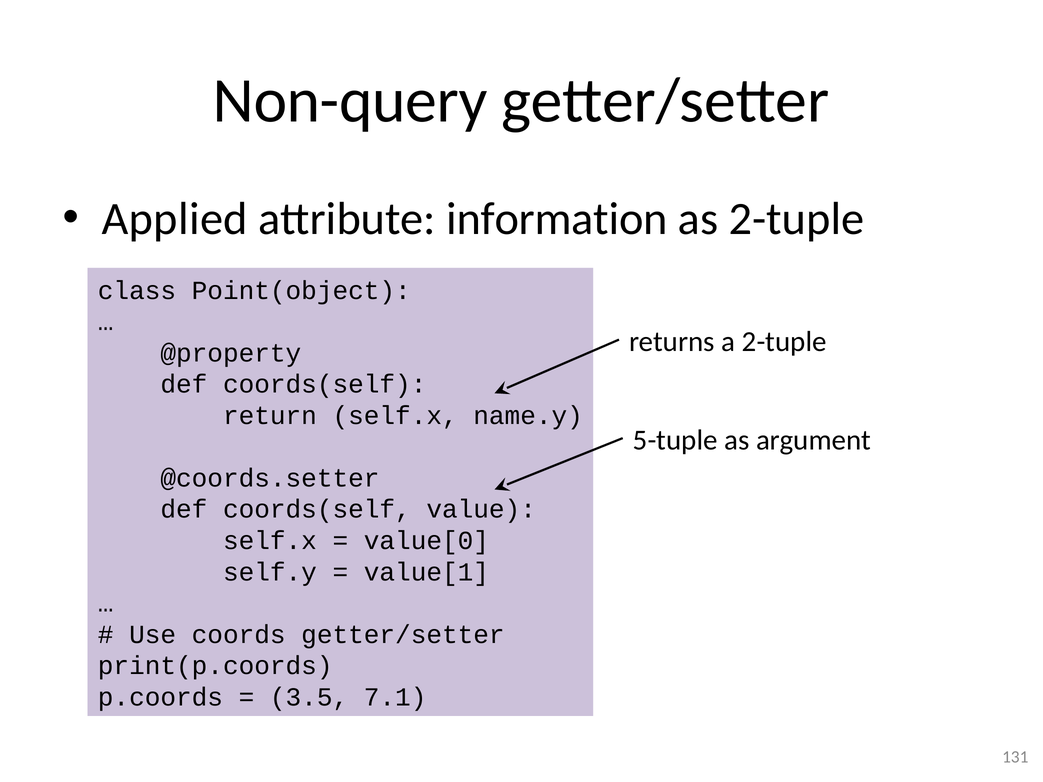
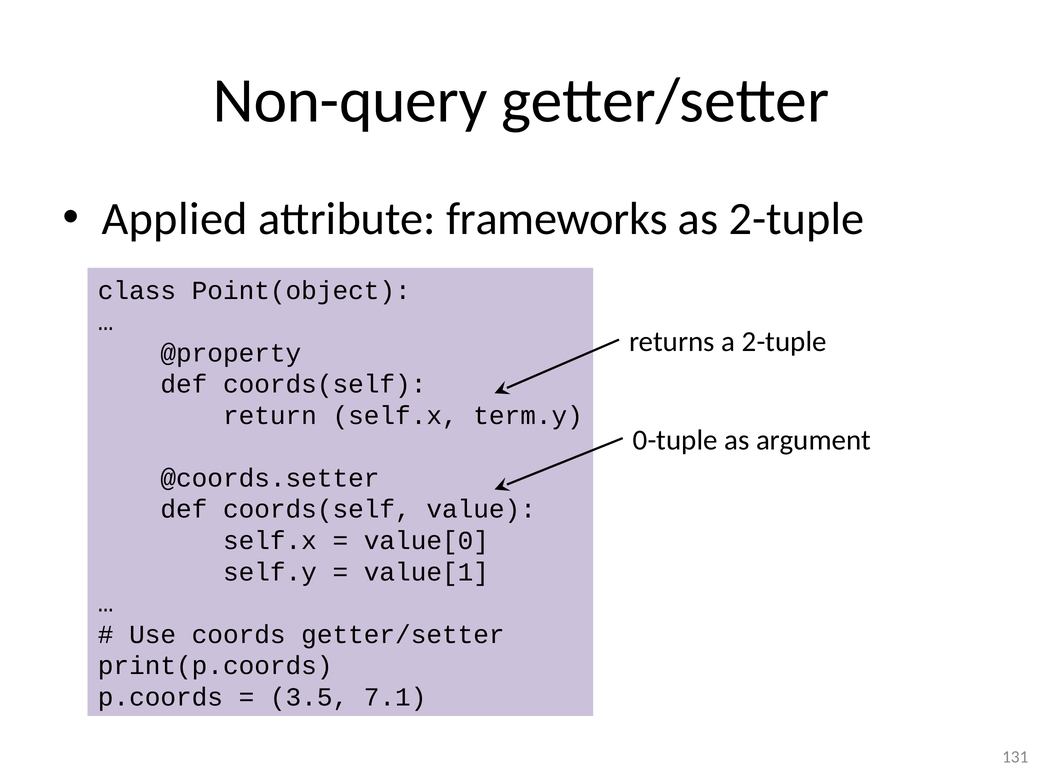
information: information -> frameworks
name.y: name.y -> term.y
5-tuple: 5-tuple -> 0-tuple
